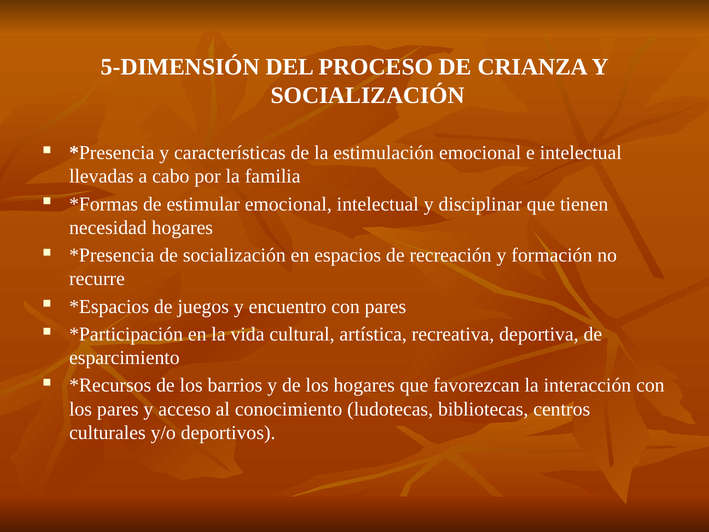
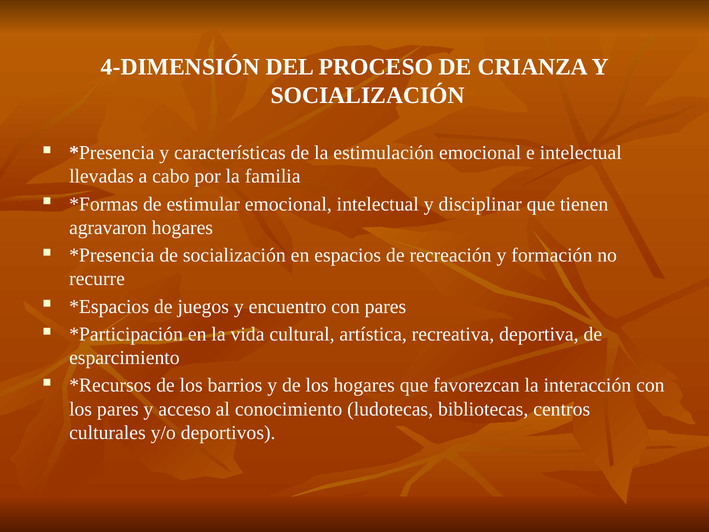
5-DIMENSIÓN: 5-DIMENSIÓN -> 4-DIMENSIÓN
necesidad: necesidad -> agravaron
